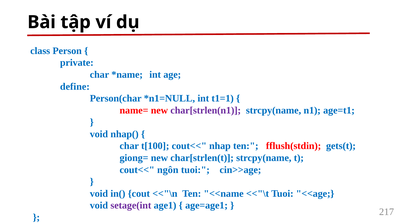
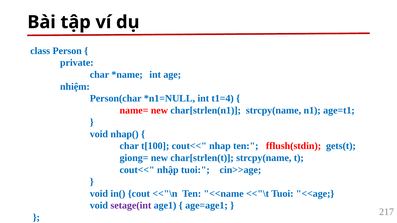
define: define -> nhiệm
t1=1: t1=1 -> t1=4
char[strlen(n1 colour: purple -> blue
ngôn: ngôn -> nhập
